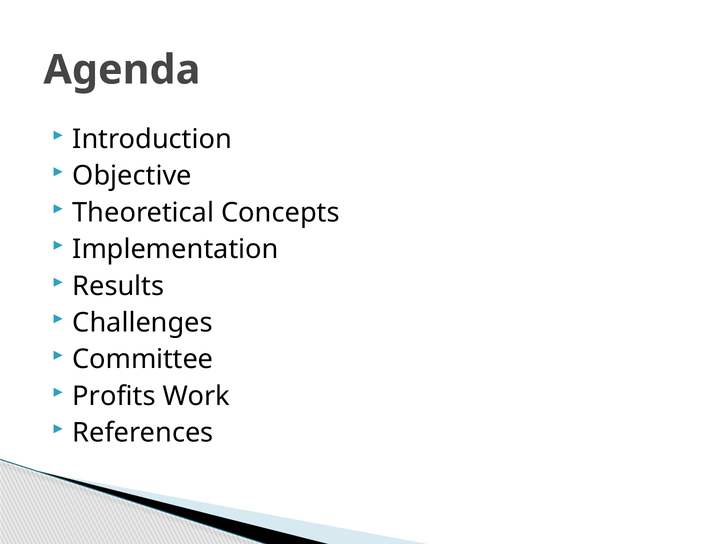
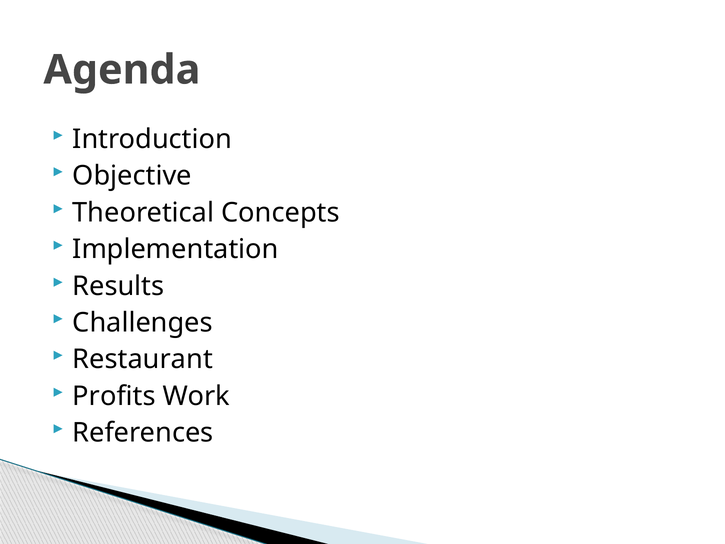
Committee: Committee -> Restaurant
